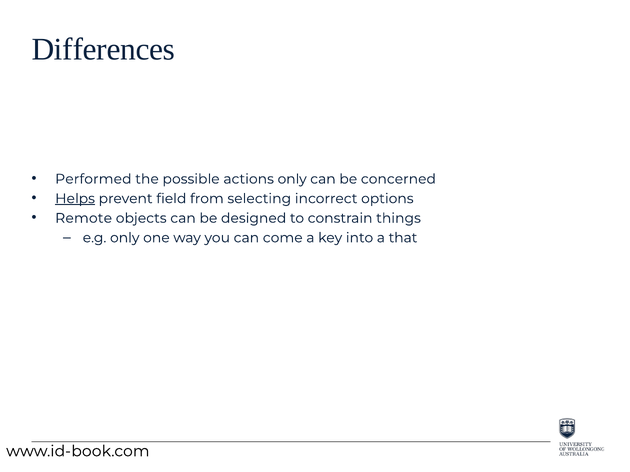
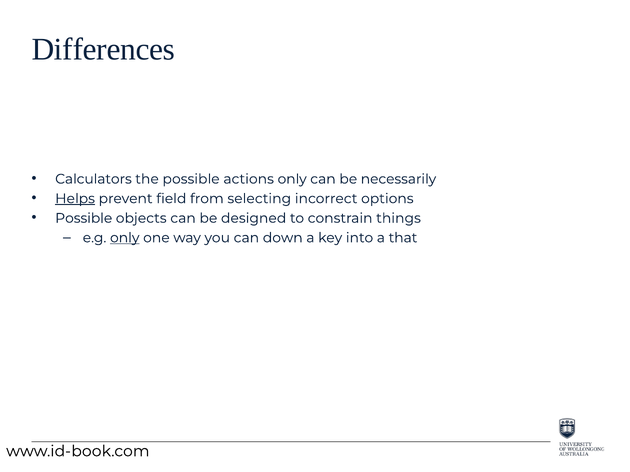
Performed: Performed -> Calculators
concerned: concerned -> necessarily
Remote at (84, 218): Remote -> Possible
only at (125, 238) underline: none -> present
come: come -> down
